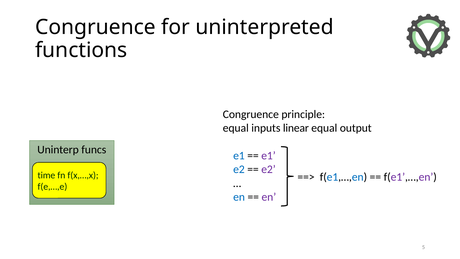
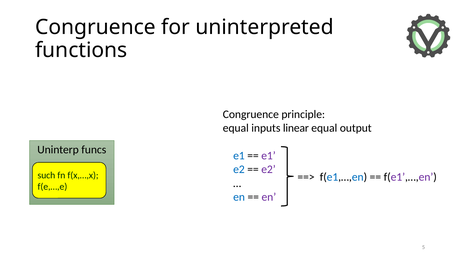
time: time -> such
